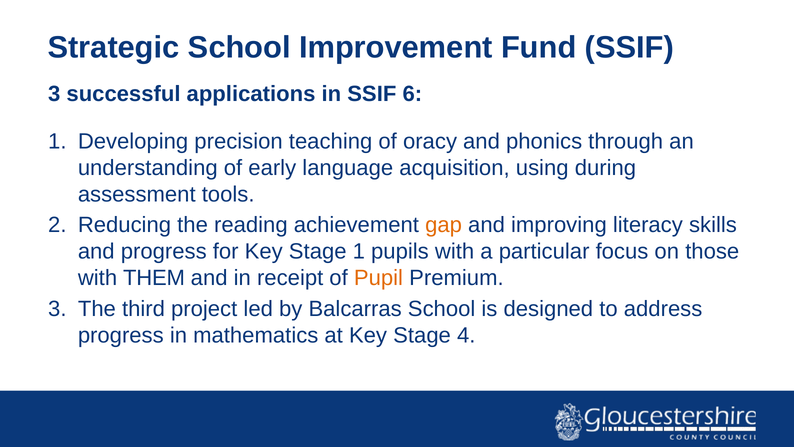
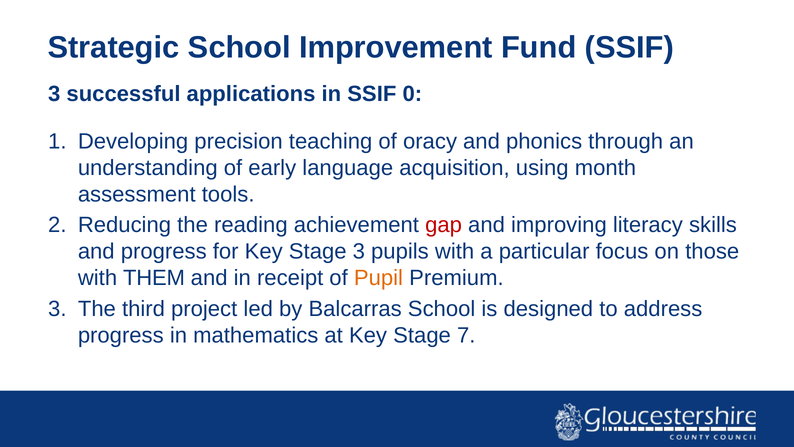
6: 6 -> 0
during: during -> month
gap colour: orange -> red
Stage 1: 1 -> 3
4: 4 -> 7
